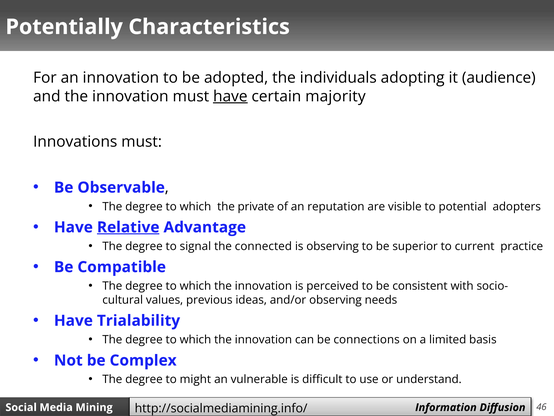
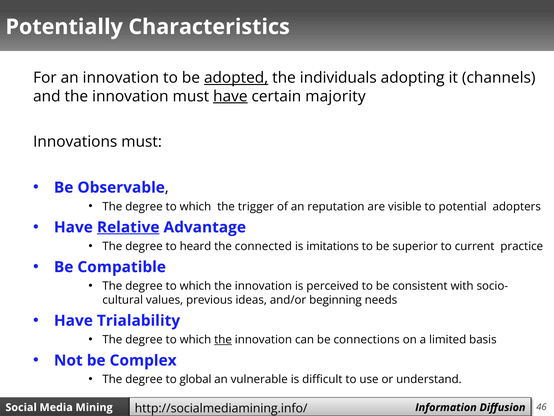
adopted underline: none -> present
audience: audience -> channels
private: private -> trigger
signal: signal -> heard
is observing: observing -> imitations
and/or observing: observing -> beginning
the at (223, 339) underline: none -> present
might: might -> global
